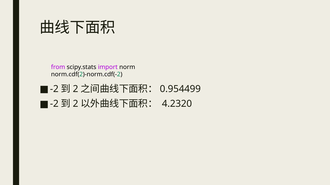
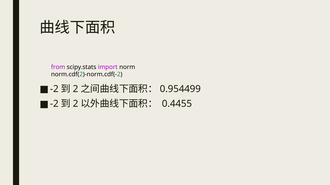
4.2320: 4.2320 -> 0.4455
